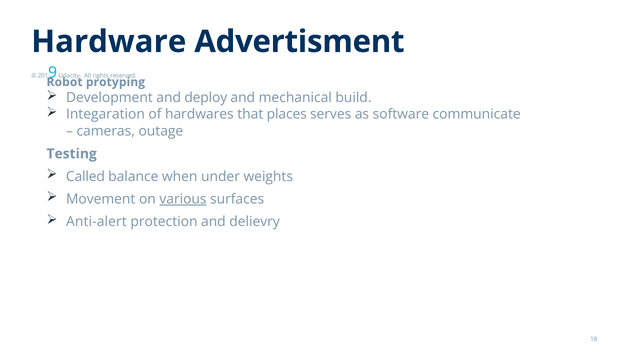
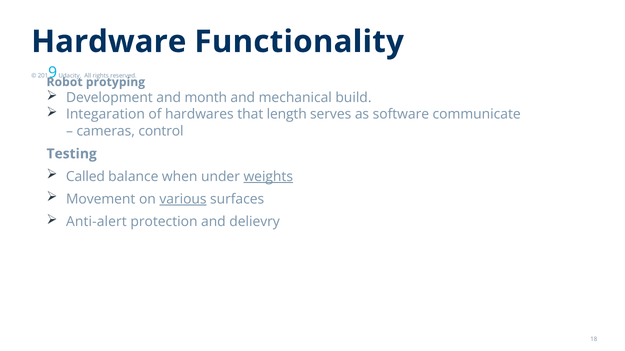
Advertisment: Advertisment -> Functionality
deploy: deploy -> month
places: places -> length
outage: outage -> control
weights underline: none -> present
